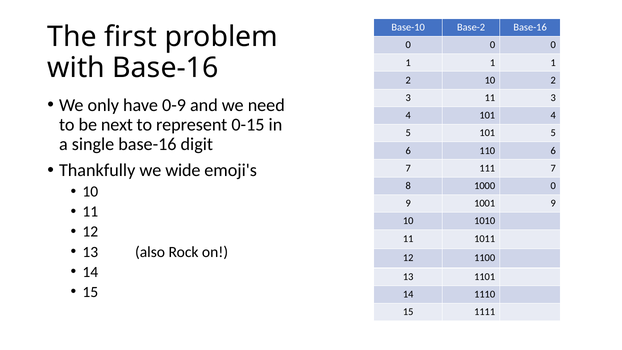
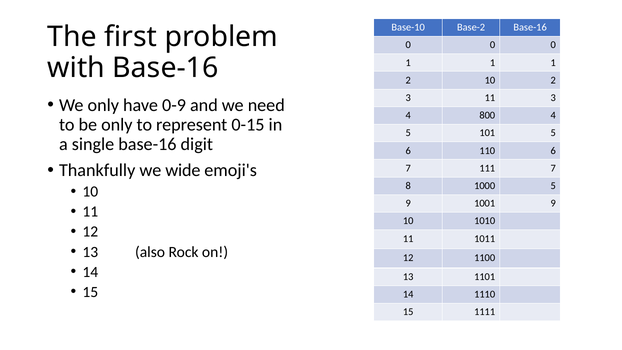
4 101: 101 -> 800
be next: next -> only
1000 0: 0 -> 5
